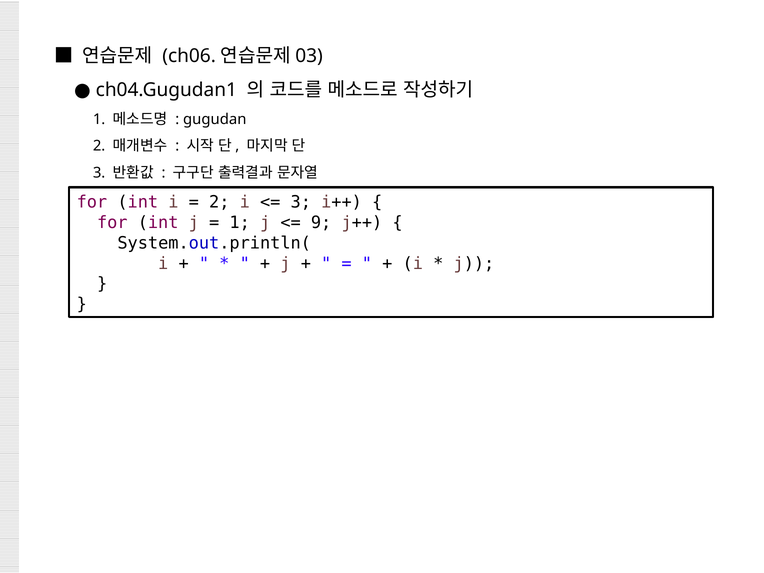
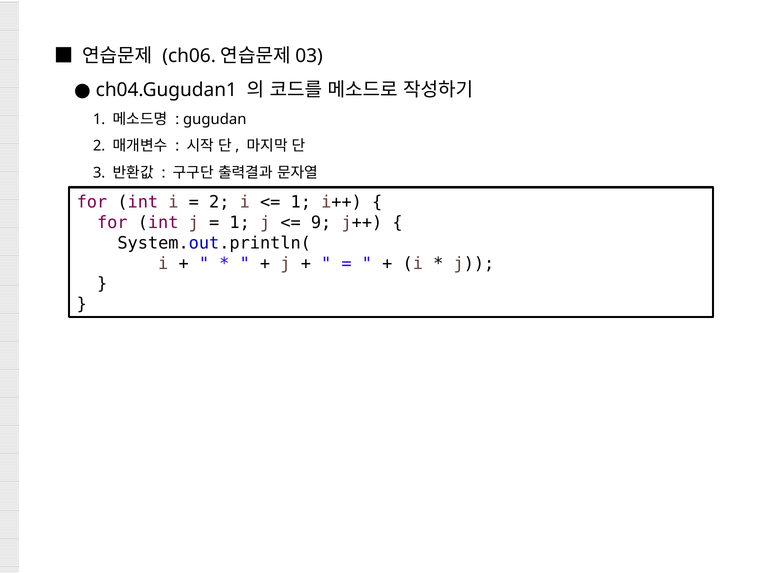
3 at (301, 202): 3 -> 1
